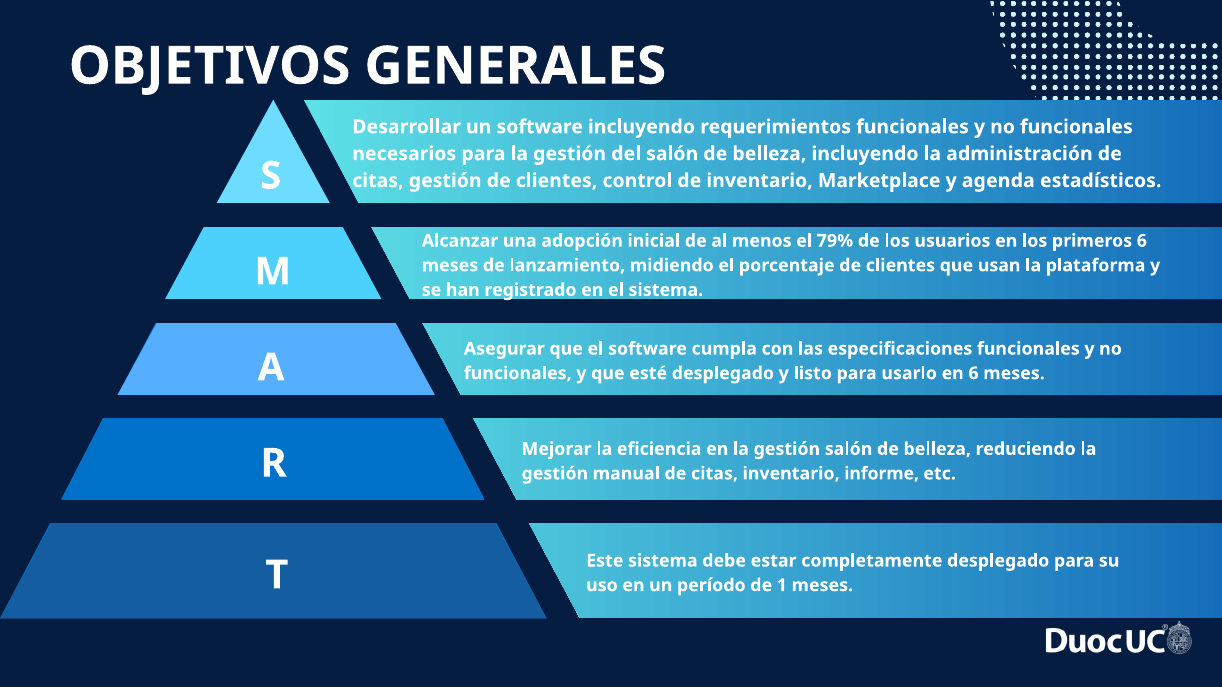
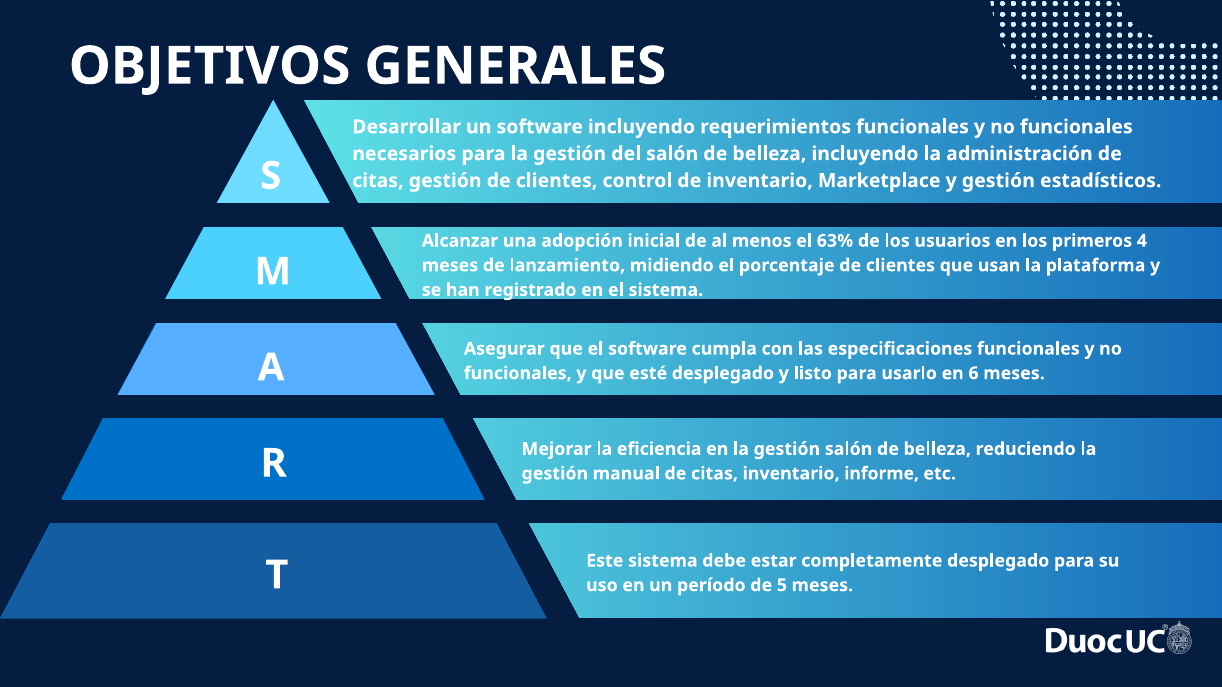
y agenda: agenda -> gestión
79%: 79% -> 63%
primeros 6: 6 -> 4
1: 1 -> 5
